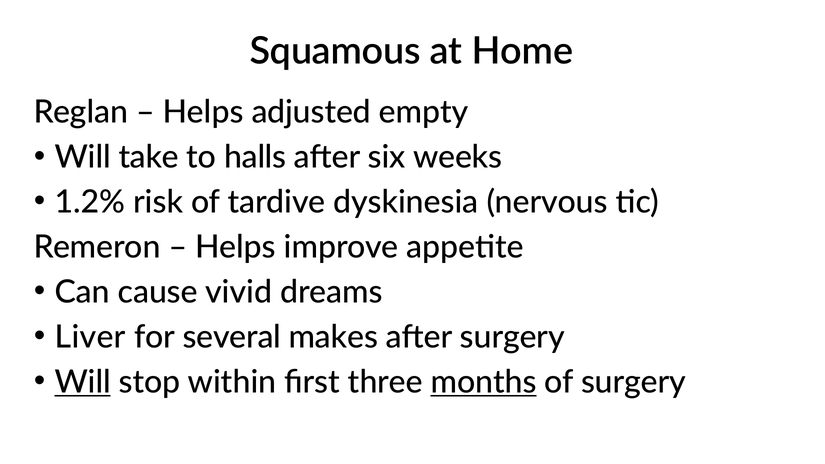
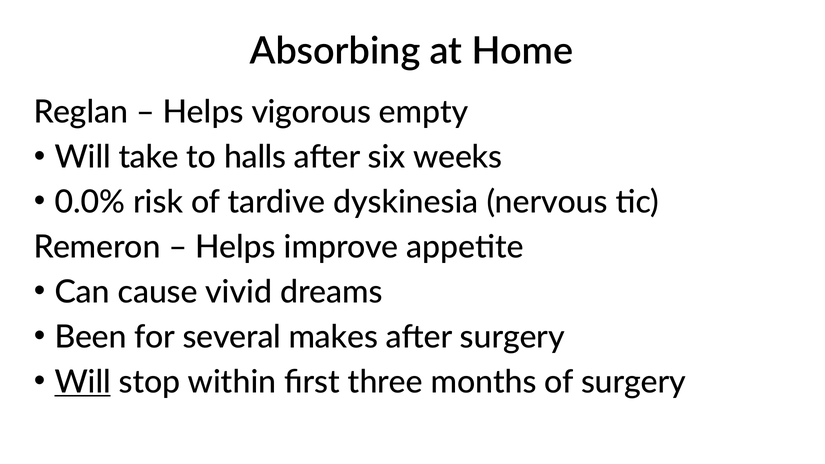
Squamous: Squamous -> Absorbing
adjusted: adjusted -> vigorous
1.2%: 1.2% -> 0.0%
Liver: Liver -> Been
months underline: present -> none
